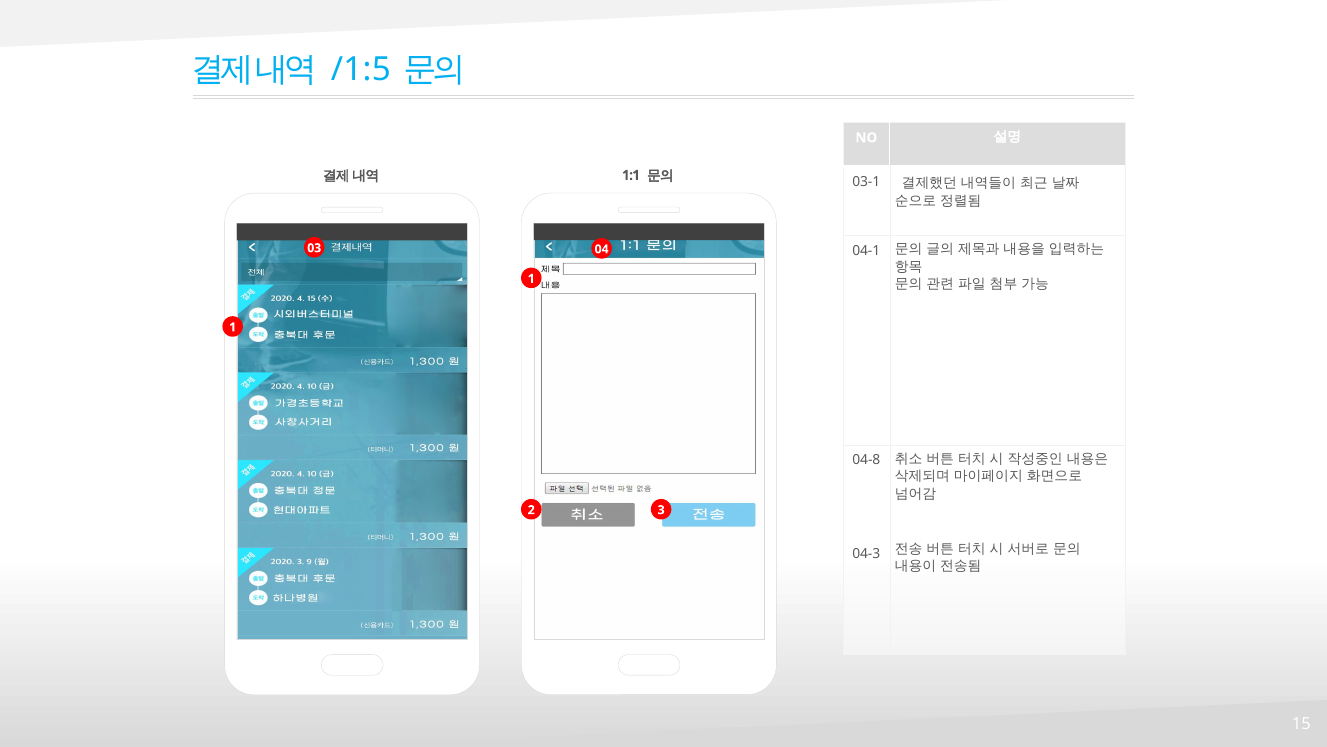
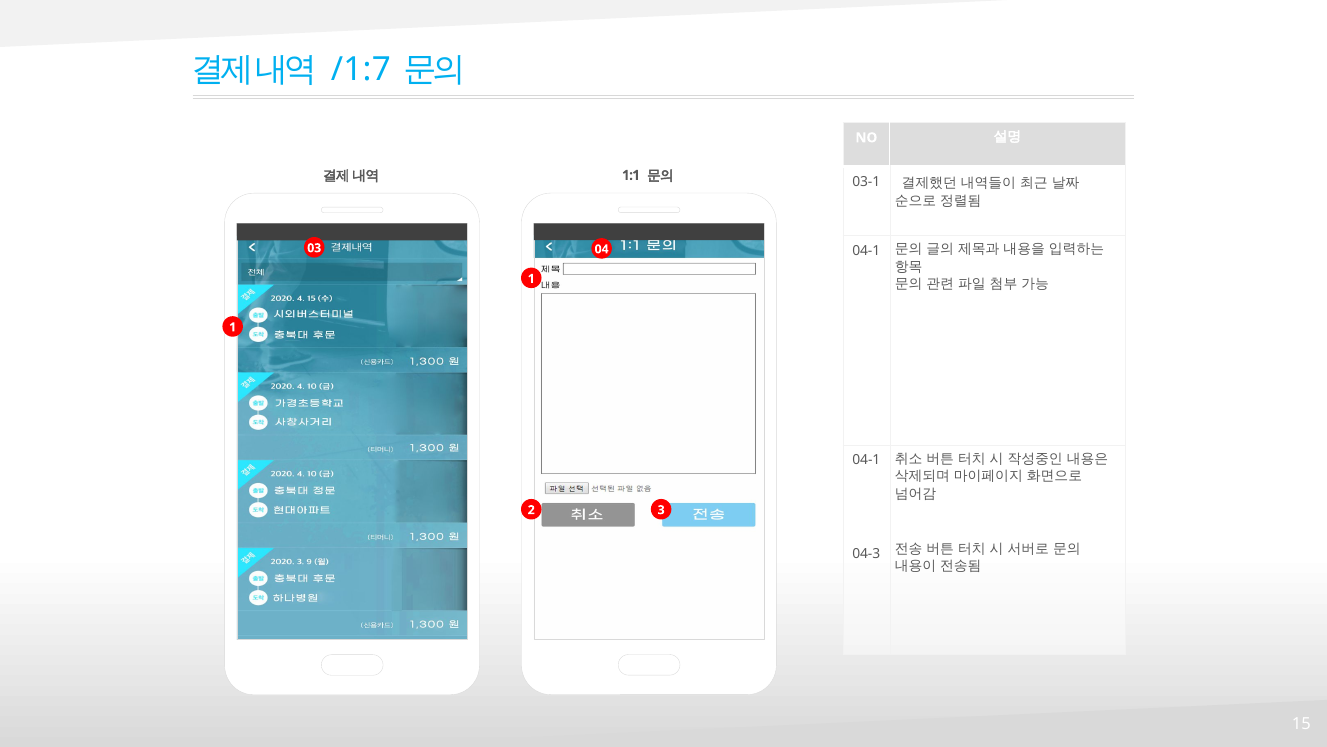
5: 5 -> 7
04-8 at (866, 460): 04-8 -> 04-1
